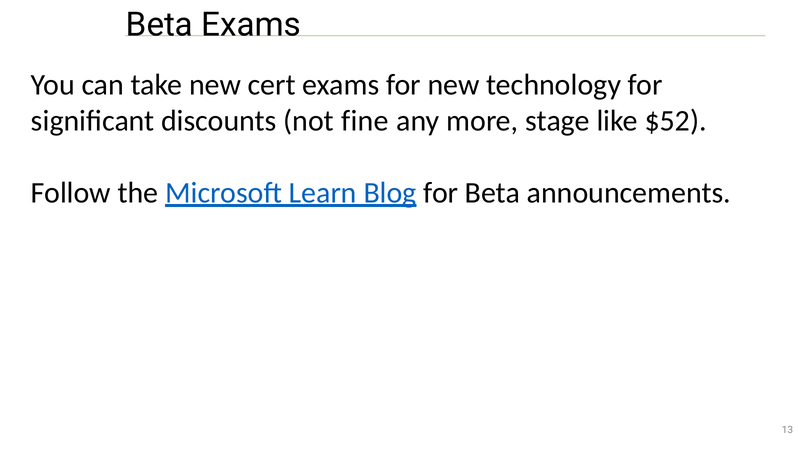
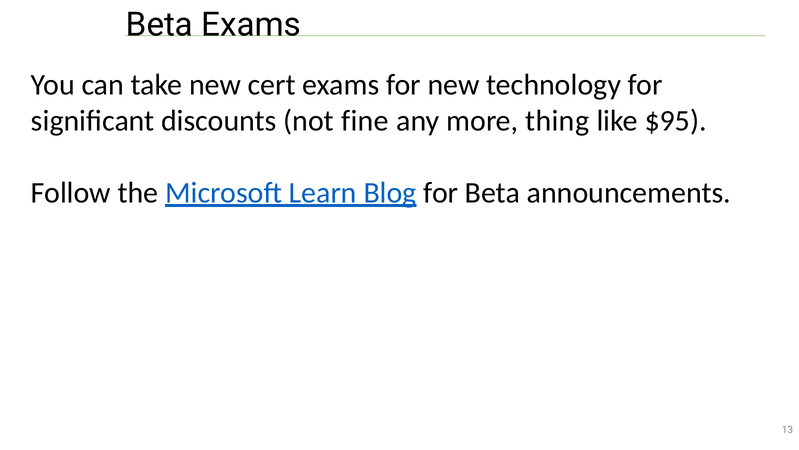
stage: stage -> thing
$52: $52 -> $95
